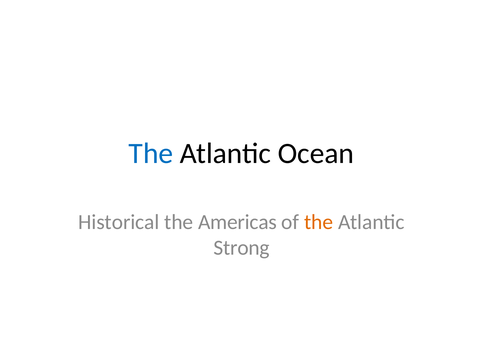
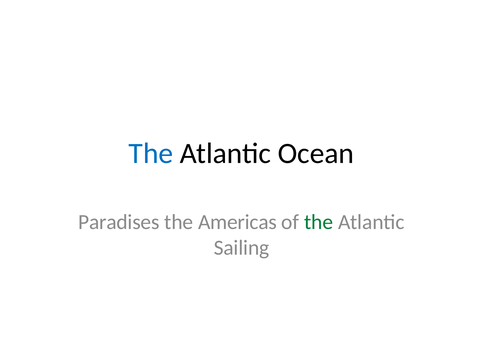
Historical: Historical -> Paradises
the at (319, 222) colour: orange -> green
Strong: Strong -> Sailing
